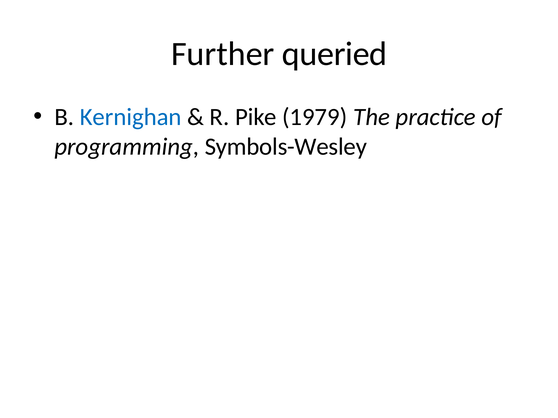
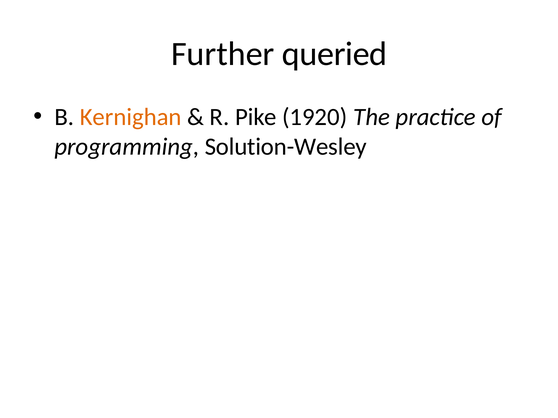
Kernighan colour: blue -> orange
1979: 1979 -> 1920
Symbols-Wesley: Symbols-Wesley -> Solution-Wesley
